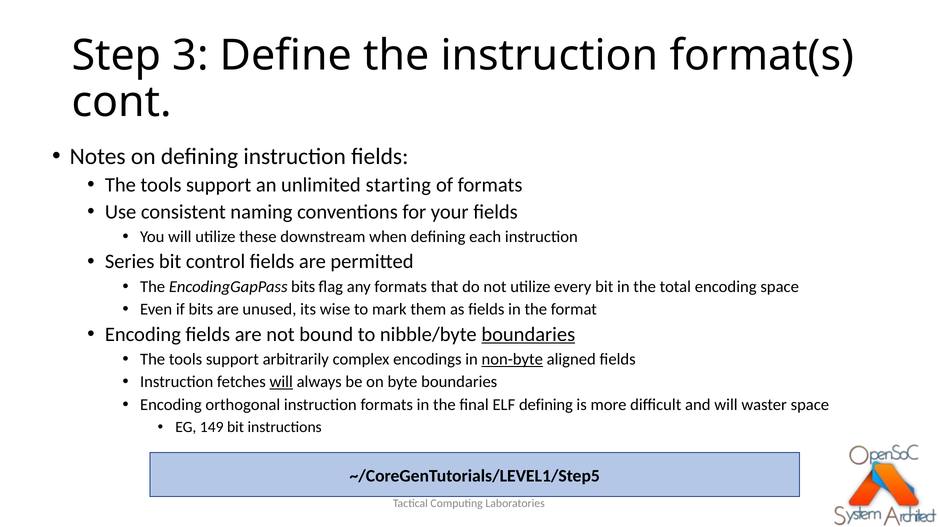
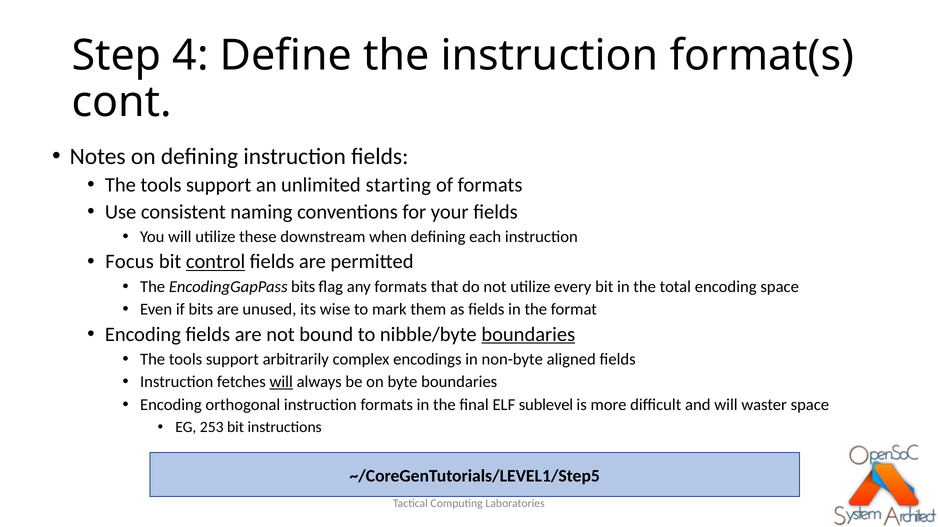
3: 3 -> 4
Series: Series -> Focus
control underline: none -> present
non-byte underline: present -> none
ELF defining: defining -> sublevel
149: 149 -> 253
